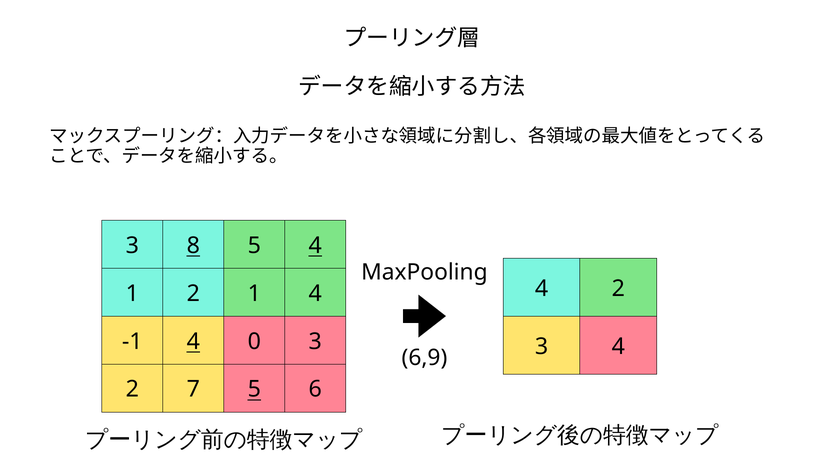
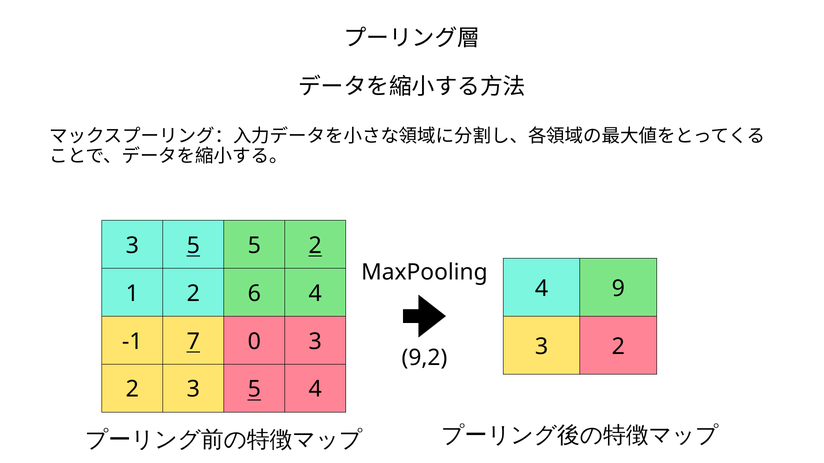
8 at (193, 246): 8 -> 5
5 4: 4 -> 2
4 2: 2 -> 9
2 1: 1 -> 6
-1 4: 4 -> 7
4 at (618, 347): 4 -> 2
6,9: 6,9 -> 9,2
2 7: 7 -> 3
5 6: 6 -> 4
